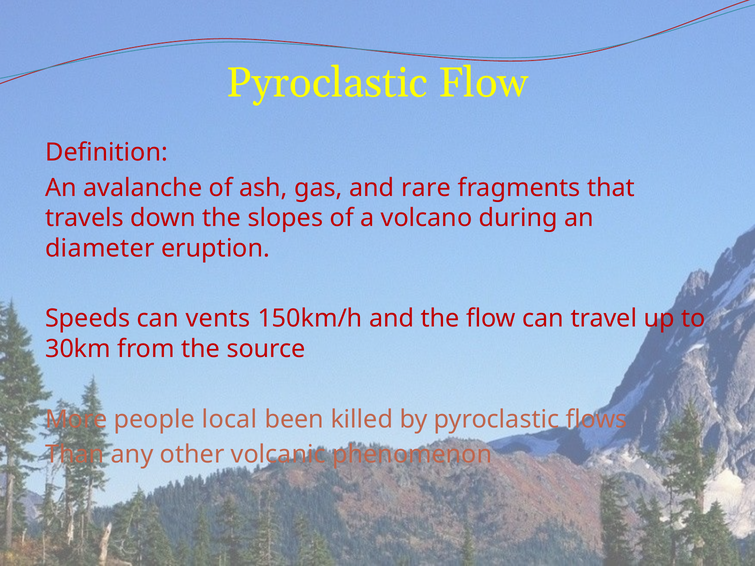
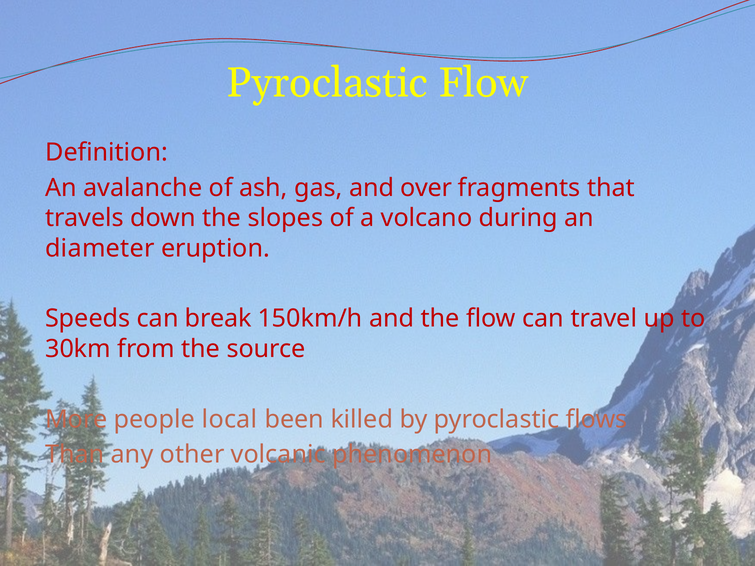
rare: rare -> over
vents: vents -> break
